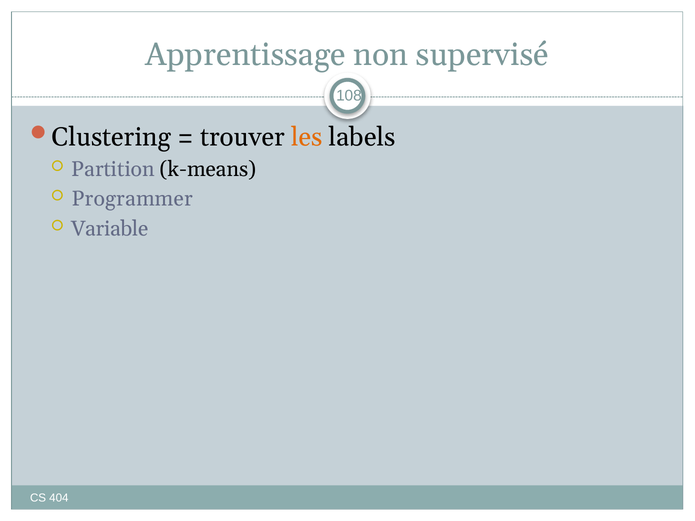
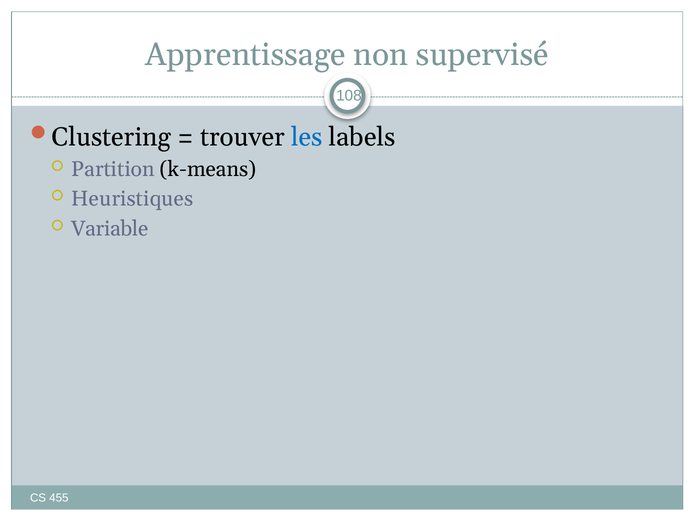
les colour: orange -> blue
Programmer: Programmer -> Heuristiques
404: 404 -> 455
